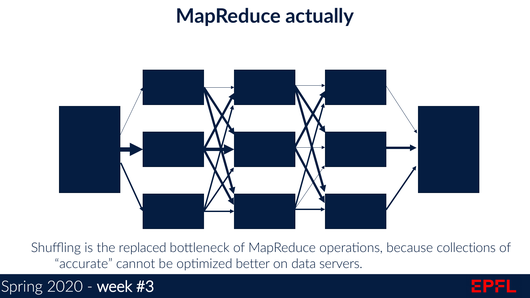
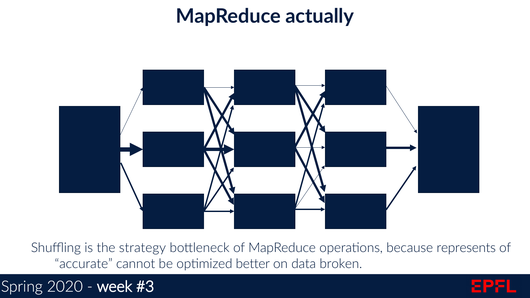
replaced: replaced -> strategy
collections: collections -> represents
servers: servers -> broken
